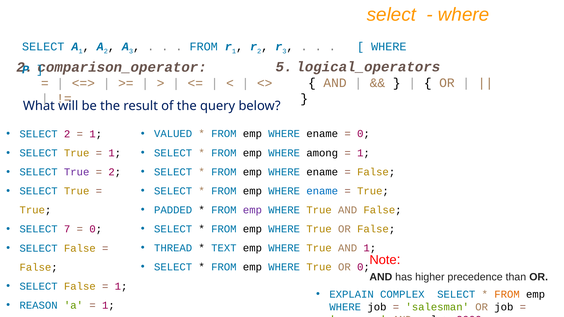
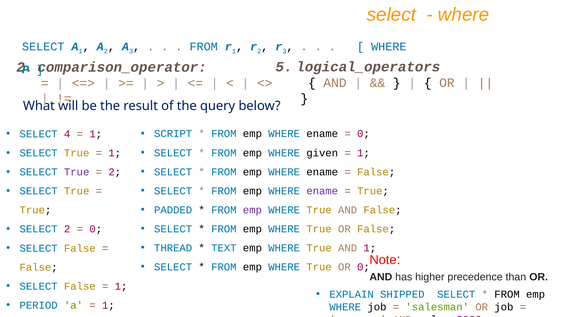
VALUED: VALUED -> SCRIPT
SELECT 2: 2 -> 4
among: among -> given
ename at (322, 191) colour: blue -> purple
SELECT 7: 7 -> 2
COMPLEX: COMPLEX -> SHIPPED
FROM at (507, 294) colour: orange -> black
REASON: REASON -> PERIOD
